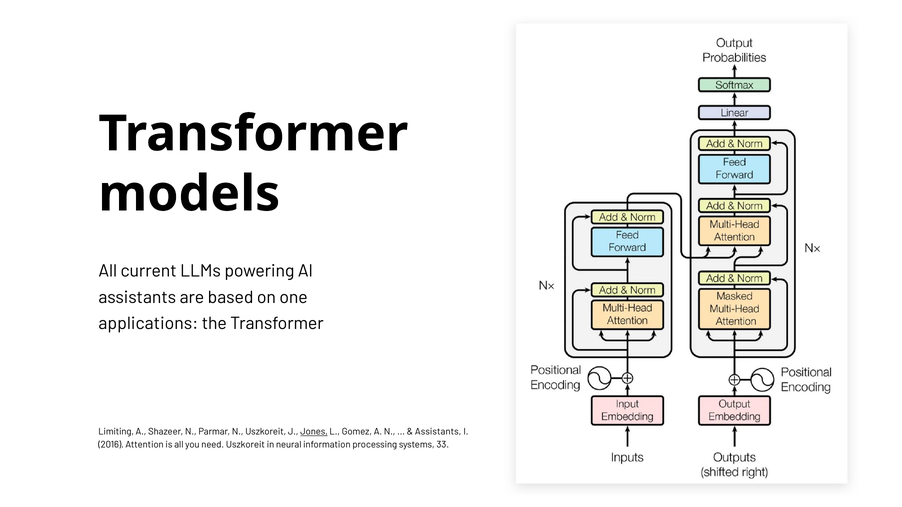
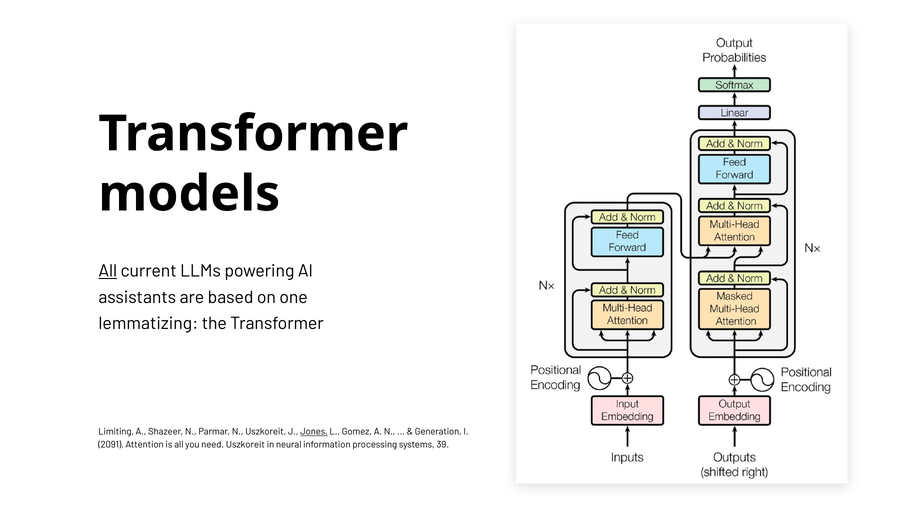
All at (108, 271) underline: none -> present
applications: applications -> lemmatizing
Assistants at (438, 432): Assistants -> Generation
2016: 2016 -> 2091
33: 33 -> 39
